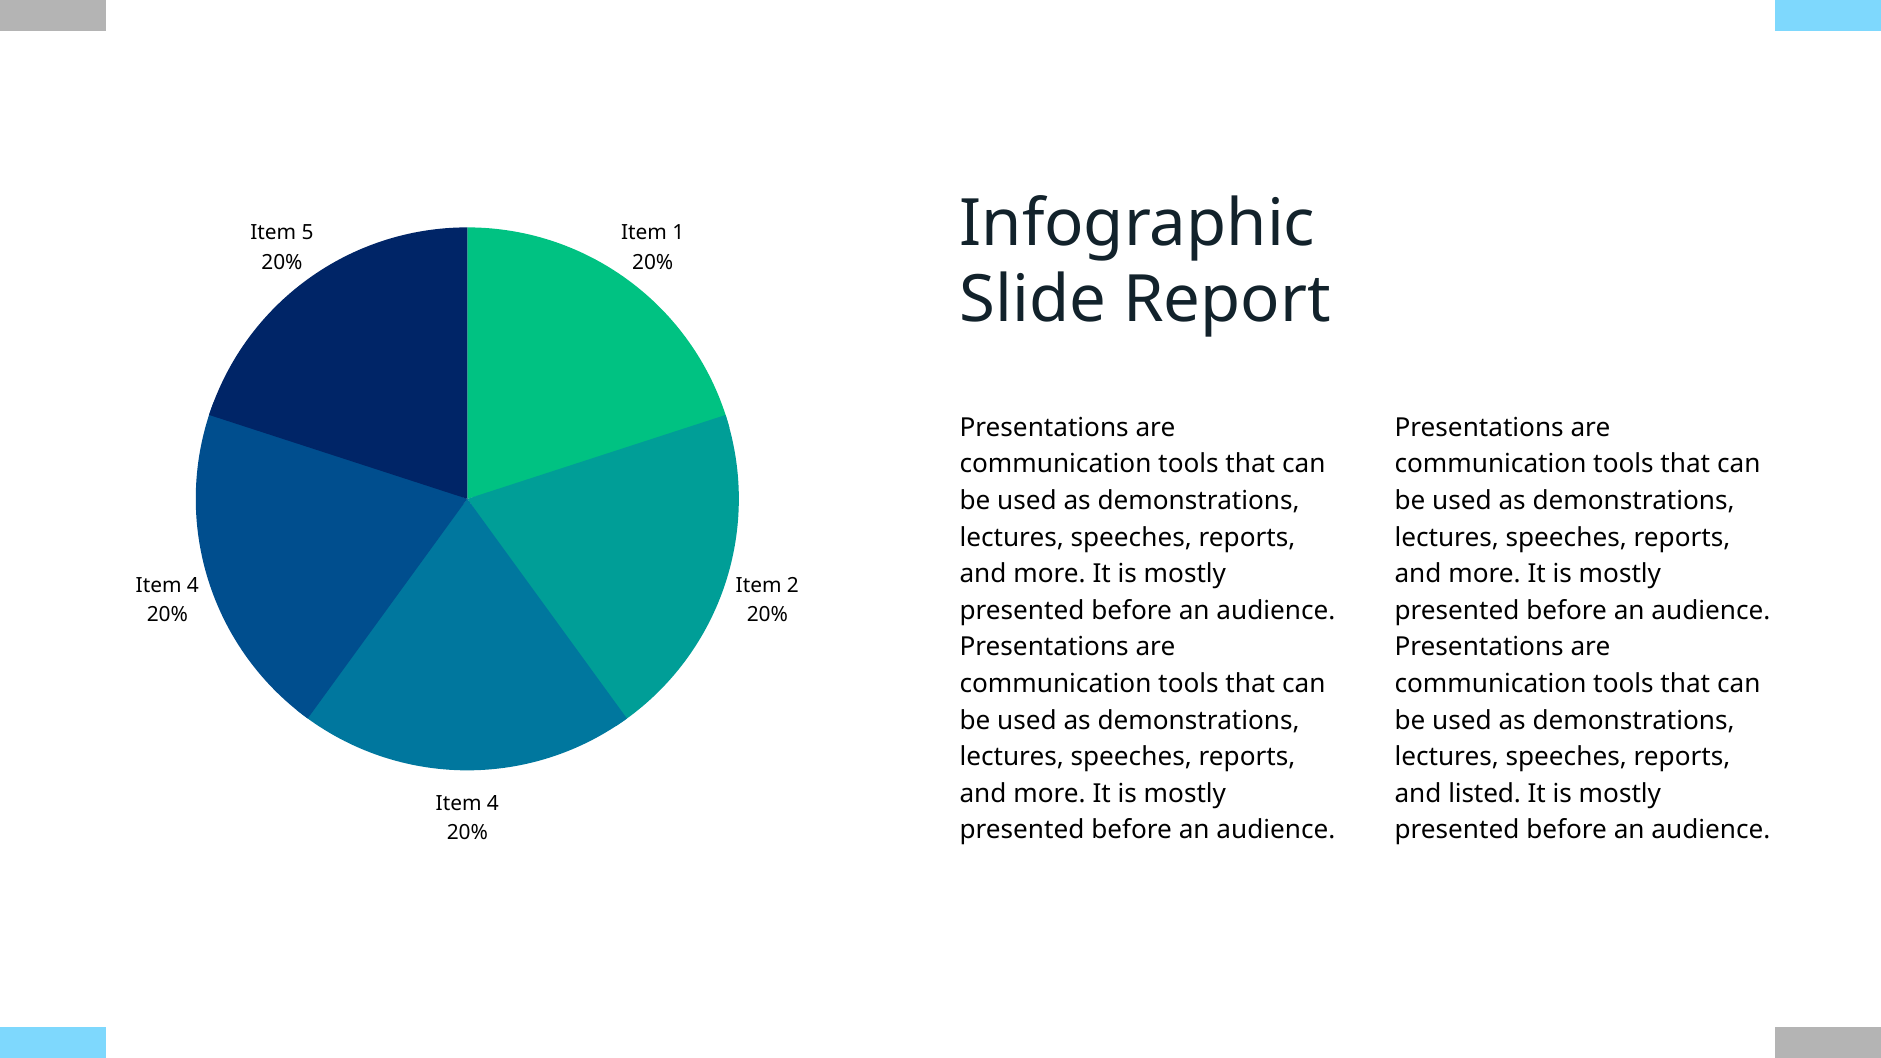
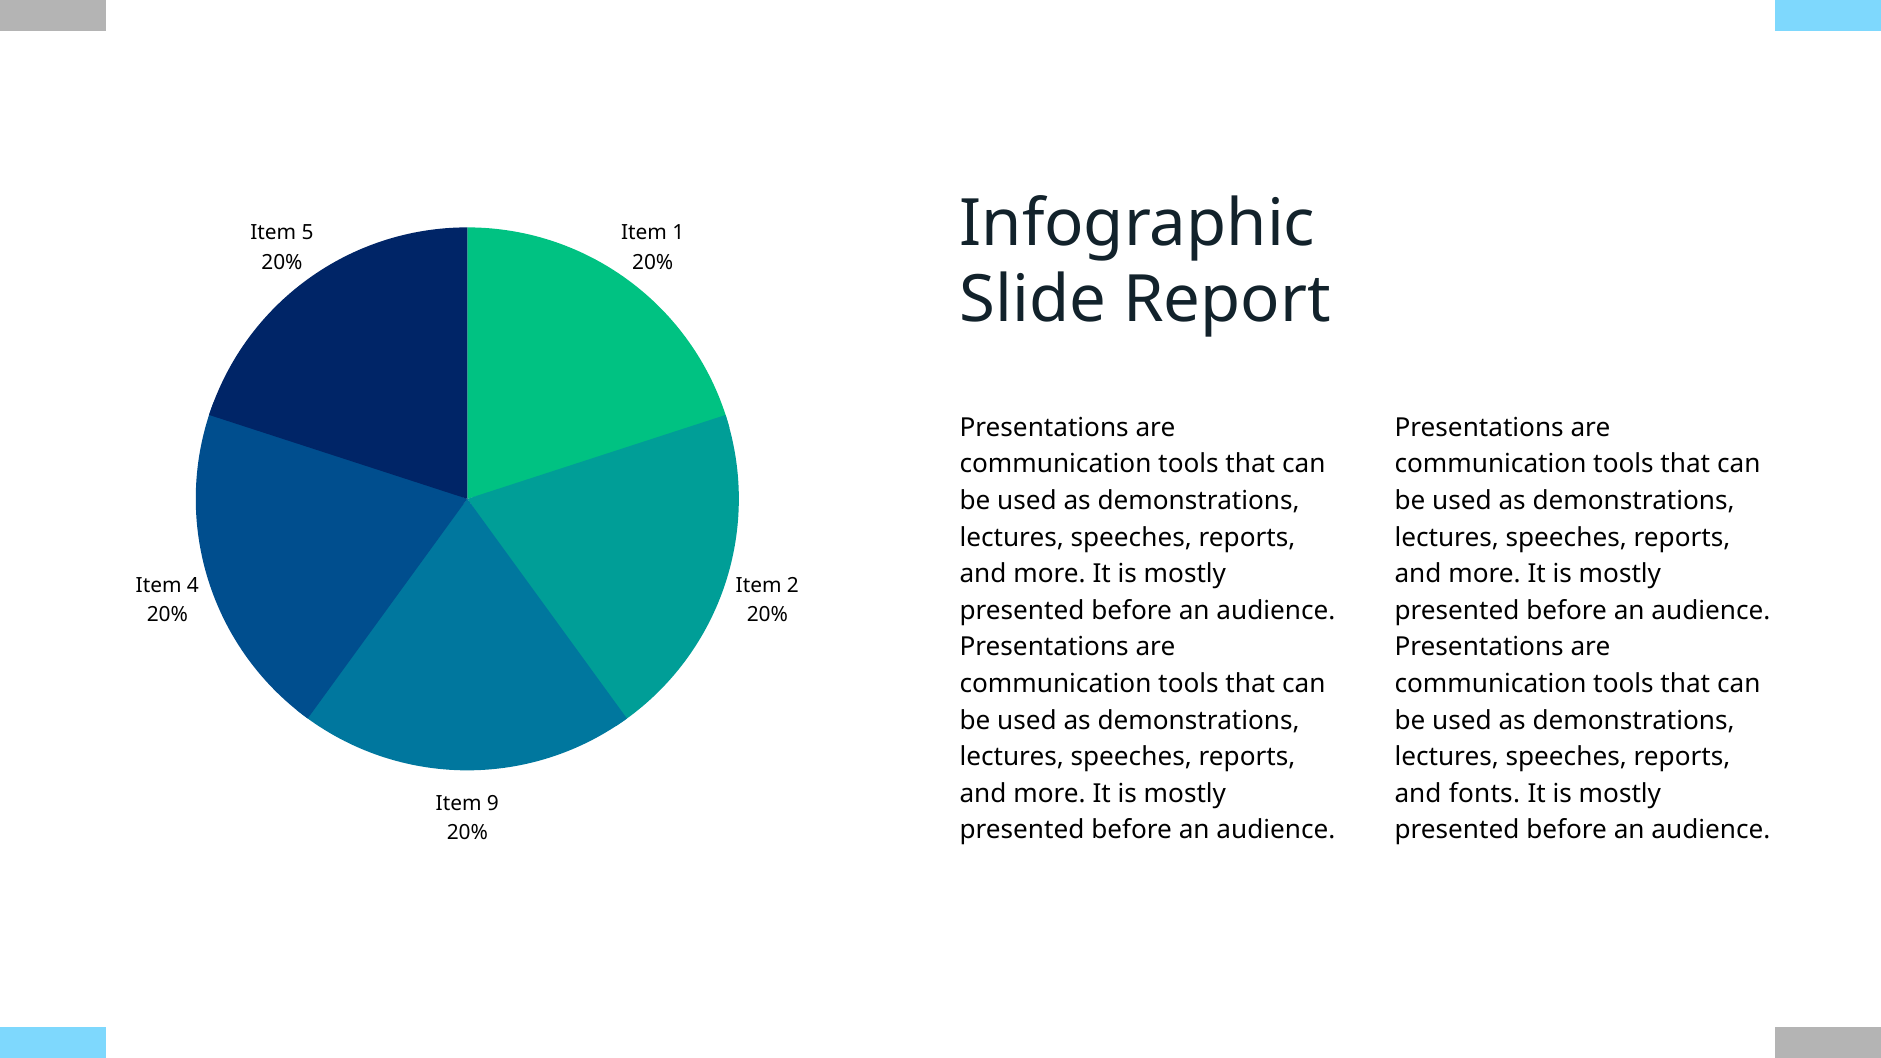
listed: listed -> fonts
4 at (493, 804): 4 -> 9
